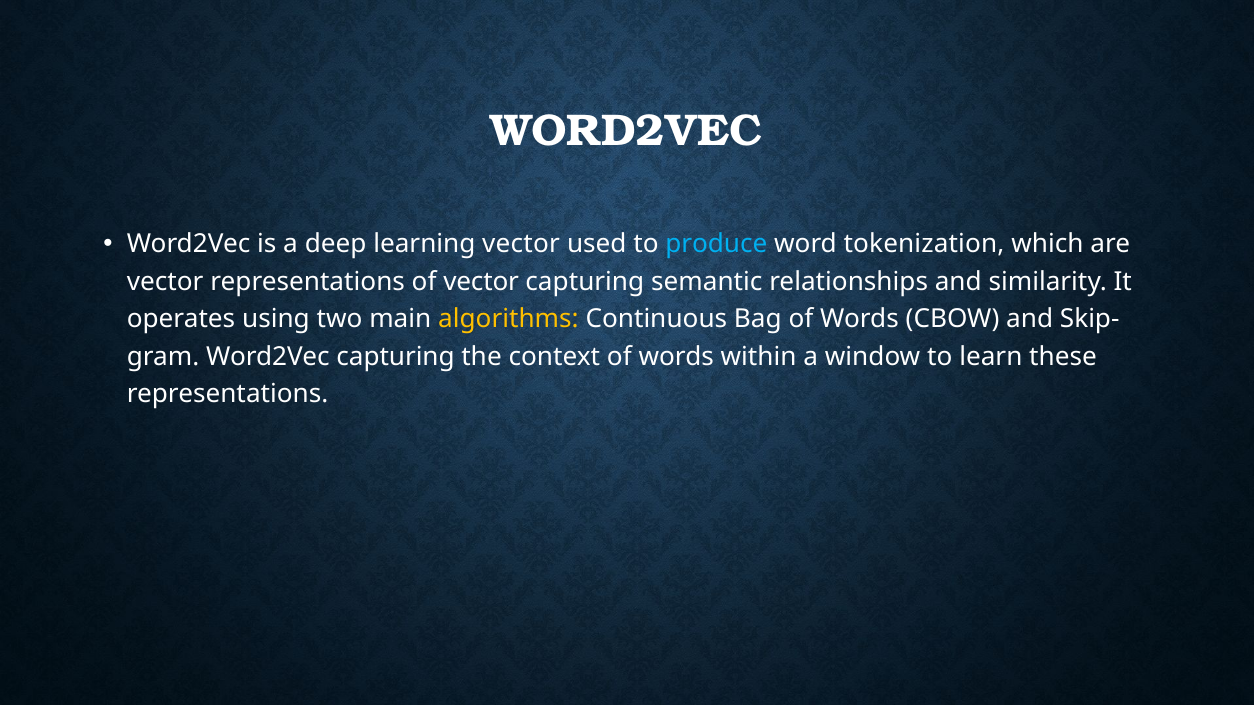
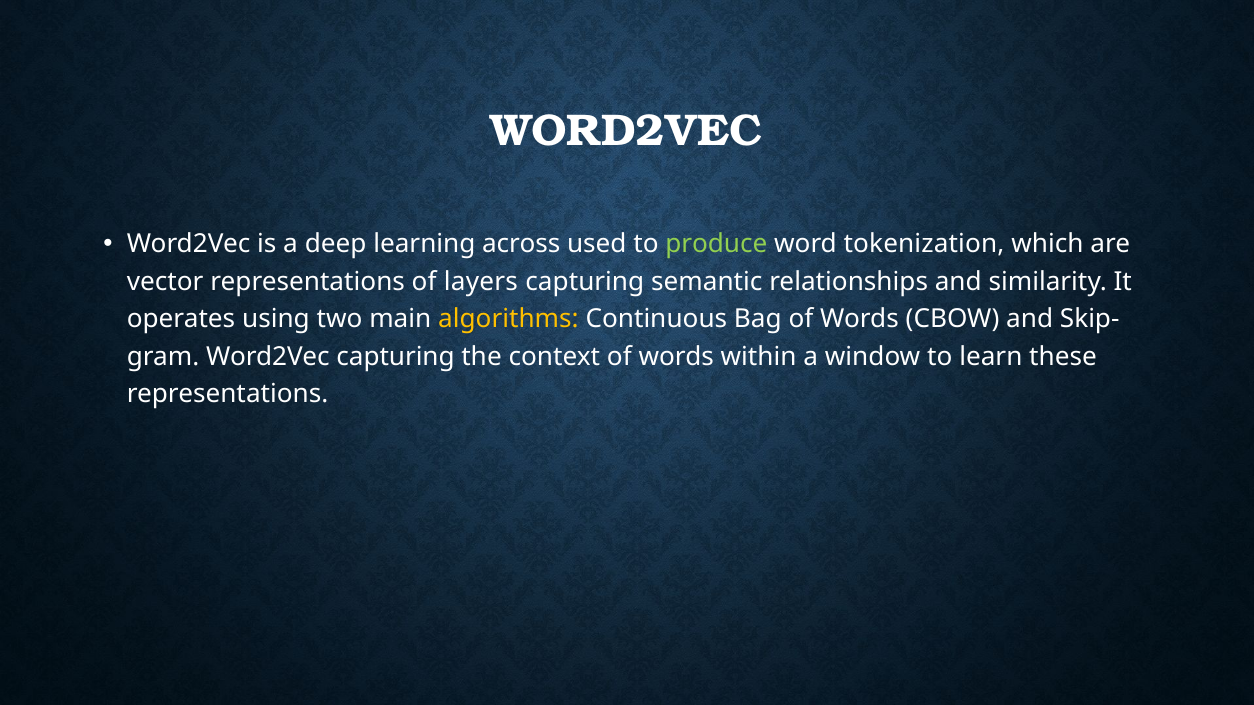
learning vector: vector -> across
produce colour: light blue -> light green
of vector: vector -> layers
